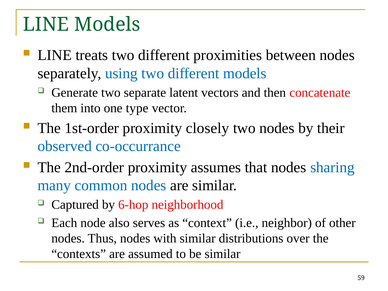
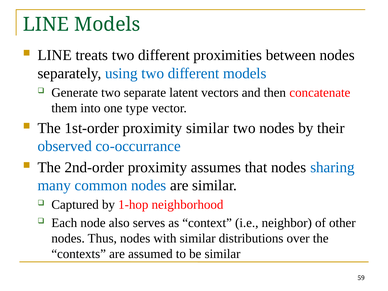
proximity closely: closely -> similar
6-hop: 6-hop -> 1-hop
